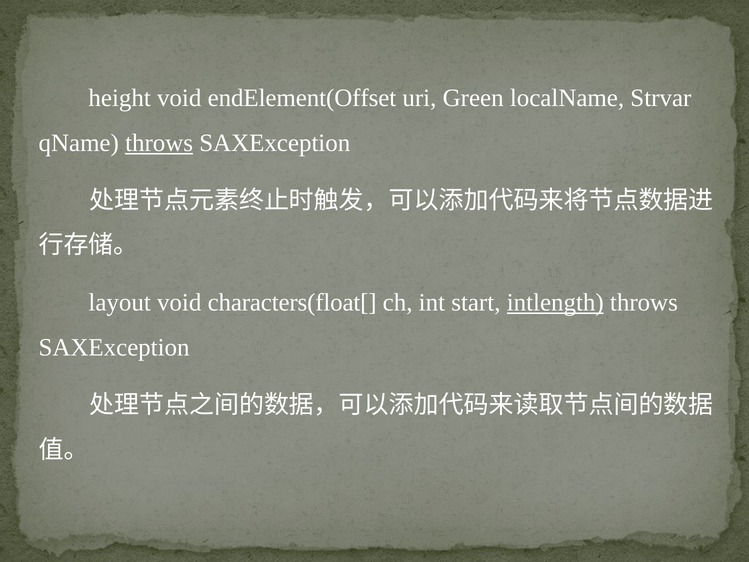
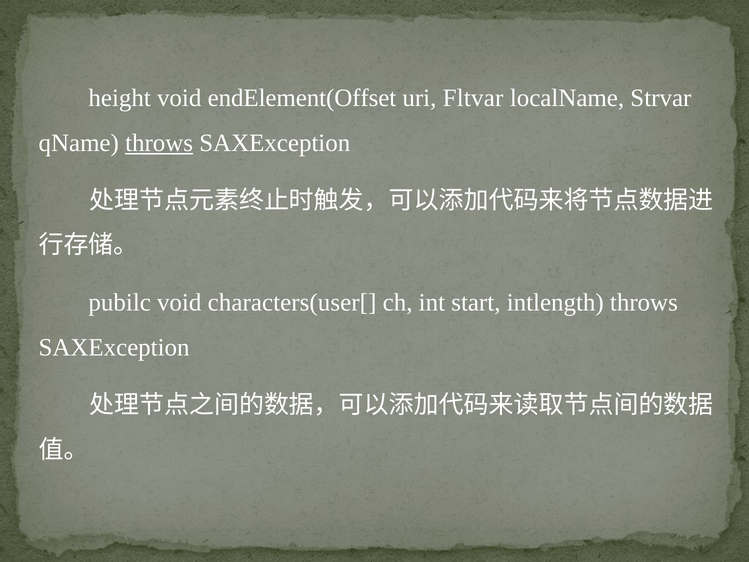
Green: Green -> Fltvar
layout: layout -> pubilc
characters(float[: characters(float[ -> characters(user[
intlength underline: present -> none
